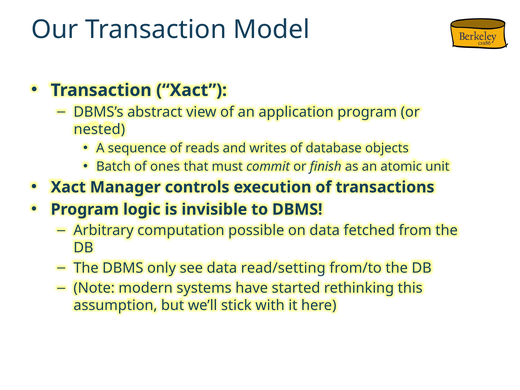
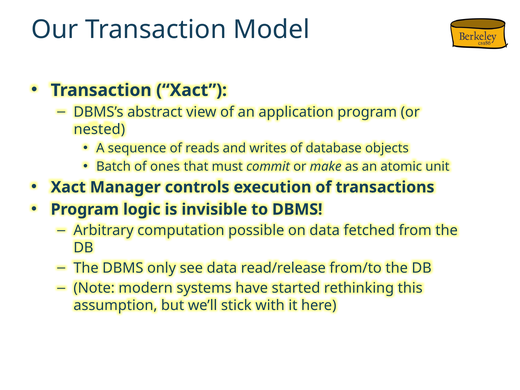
finish: finish -> make
read/setting: read/setting -> read/release
